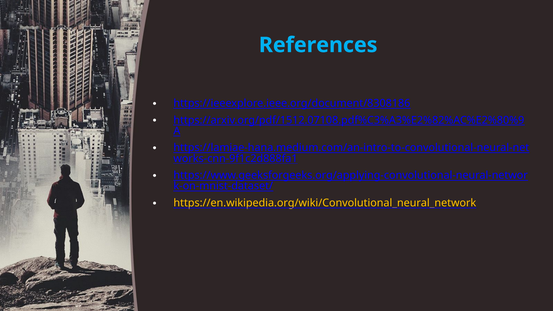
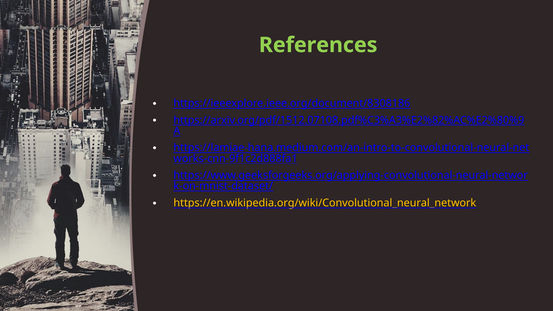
References colour: light blue -> light green
